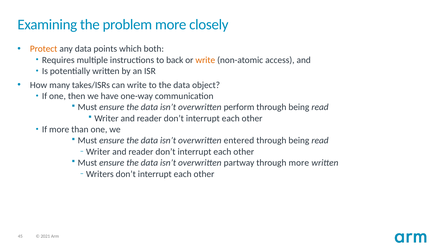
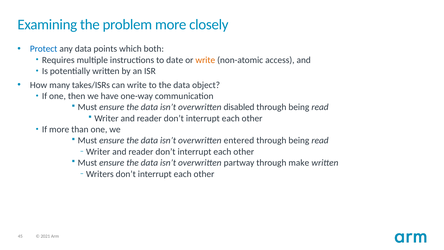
Protect colour: orange -> blue
back: back -> date
perform: perform -> disabled
through more: more -> make
